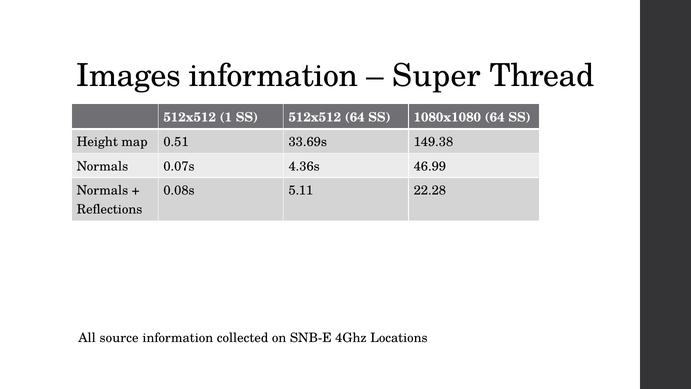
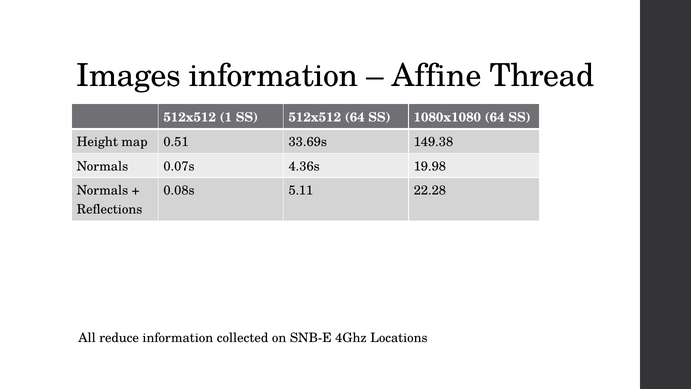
Super: Super -> Affine
46.99: 46.99 -> 19.98
source: source -> reduce
